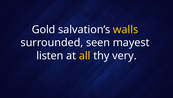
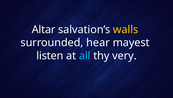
Gold: Gold -> Altar
seen: seen -> hear
all colour: yellow -> light blue
